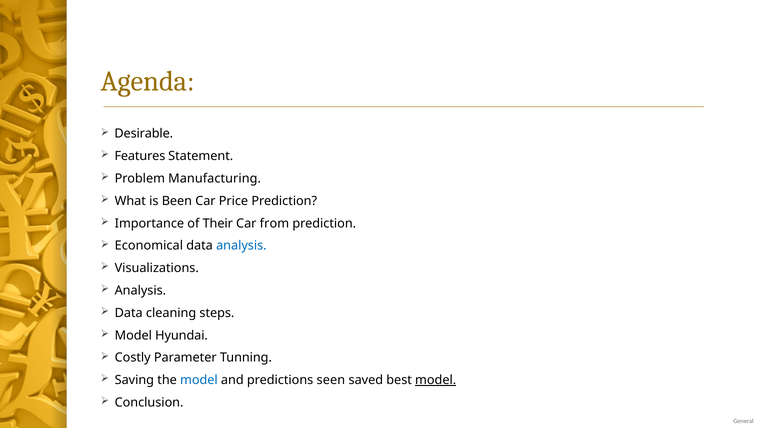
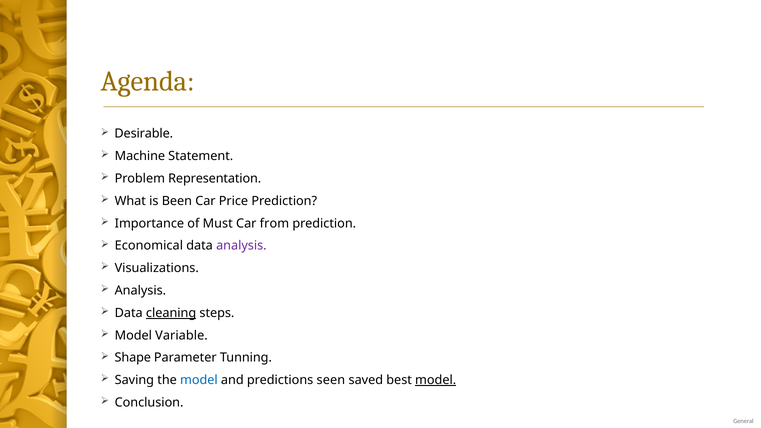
Features: Features -> Machine
Manufacturing: Manufacturing -> Representation
Their: Their -> Must
analysis at (241, 246) colour: blue -> purple
cleaning underline: none -> present
Hyundai: Hyundai -> Variable
Costly: Costly -> Shape
